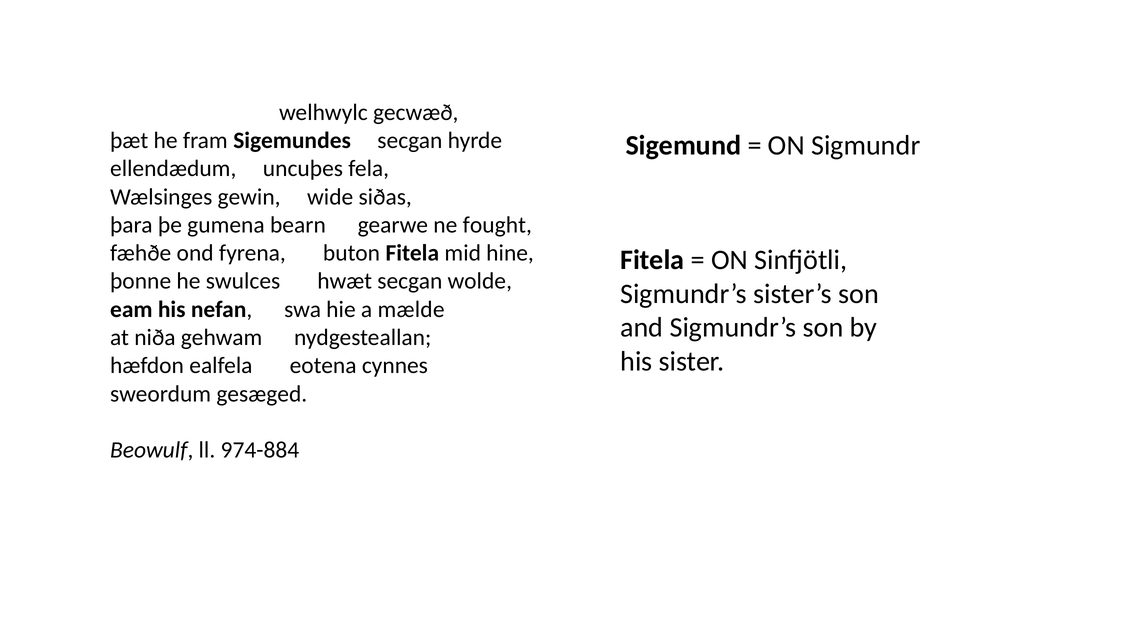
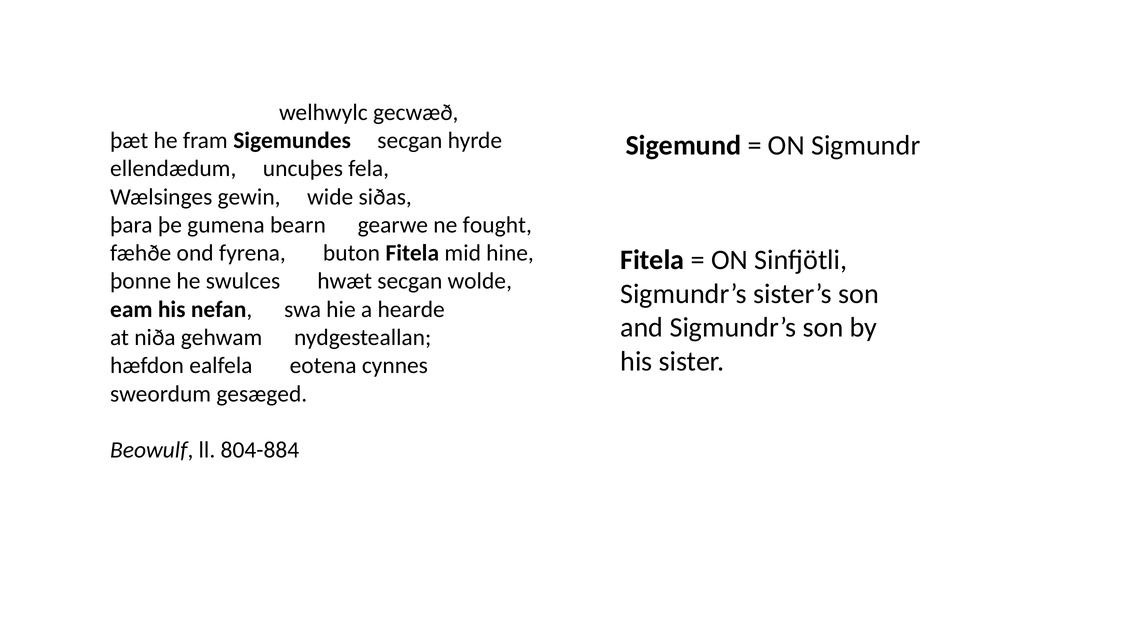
mælde: mælde -> hearde
974-884: 974-884 -> 804-884
